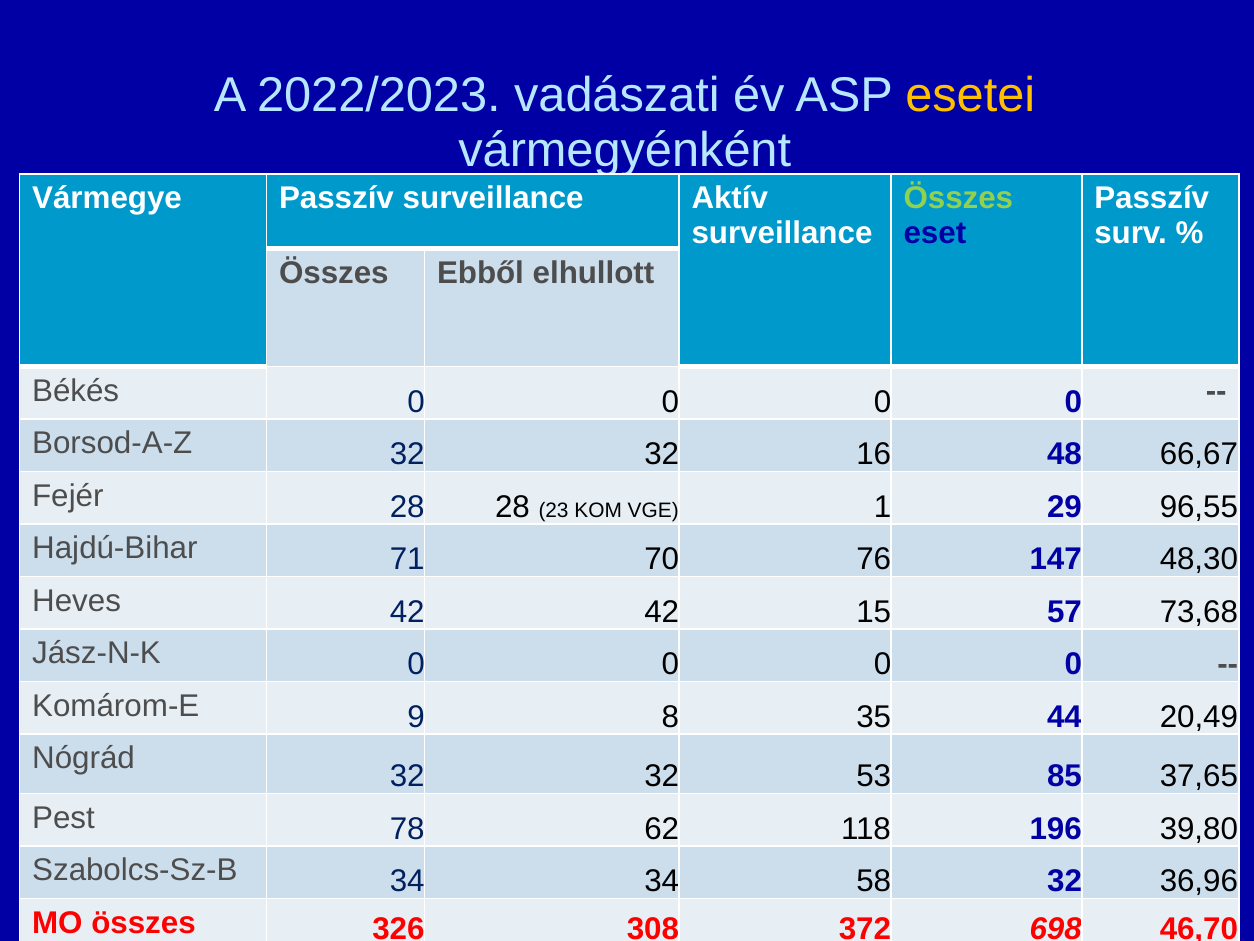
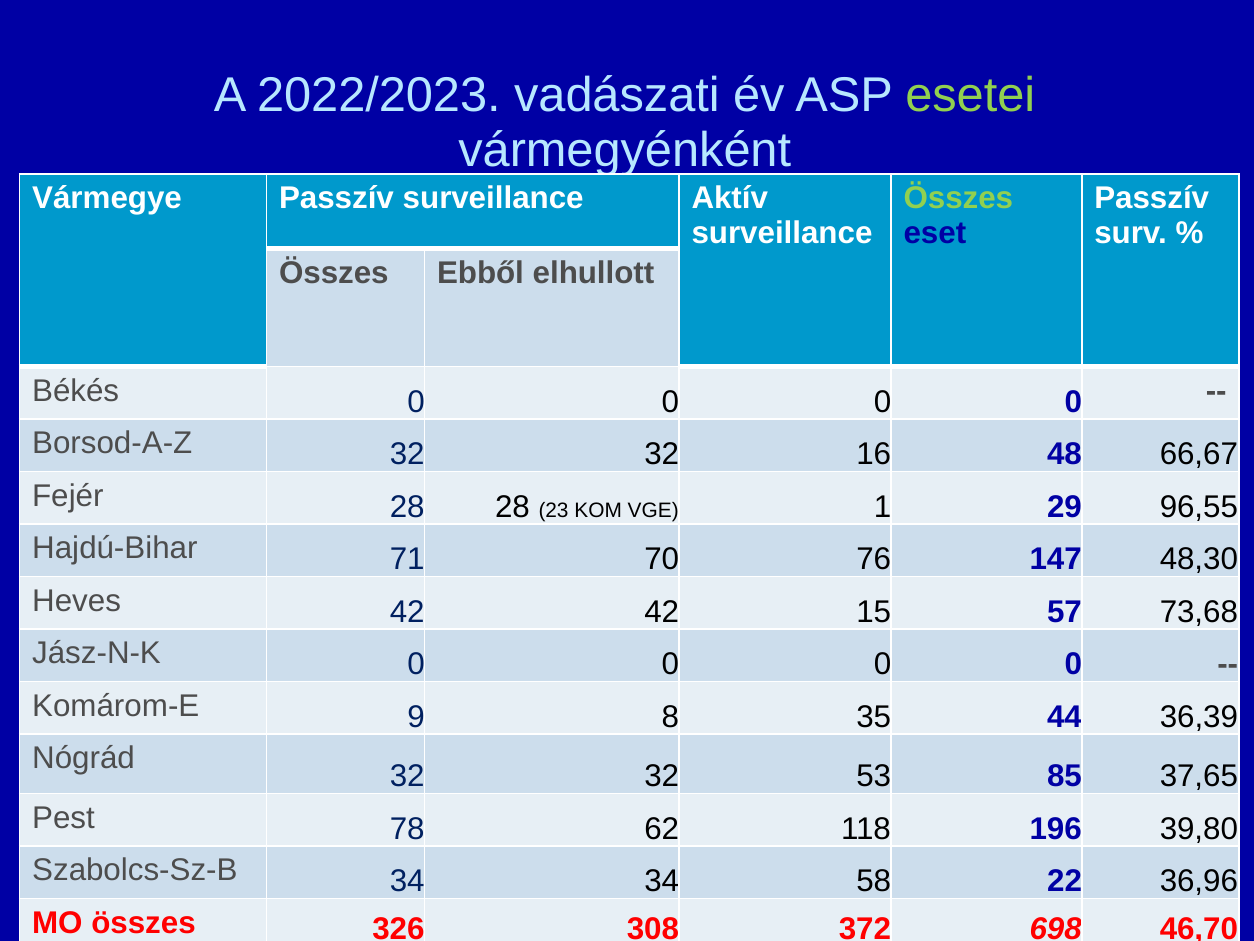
esetei colour: yellow -> light green
20,49: 20,49 -> 36,39
58 32: 32 -> 22
